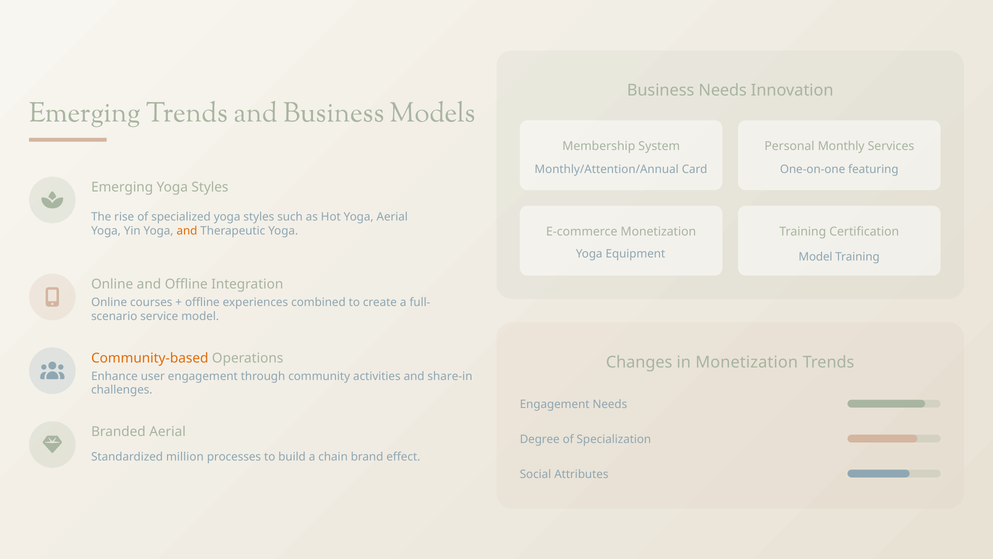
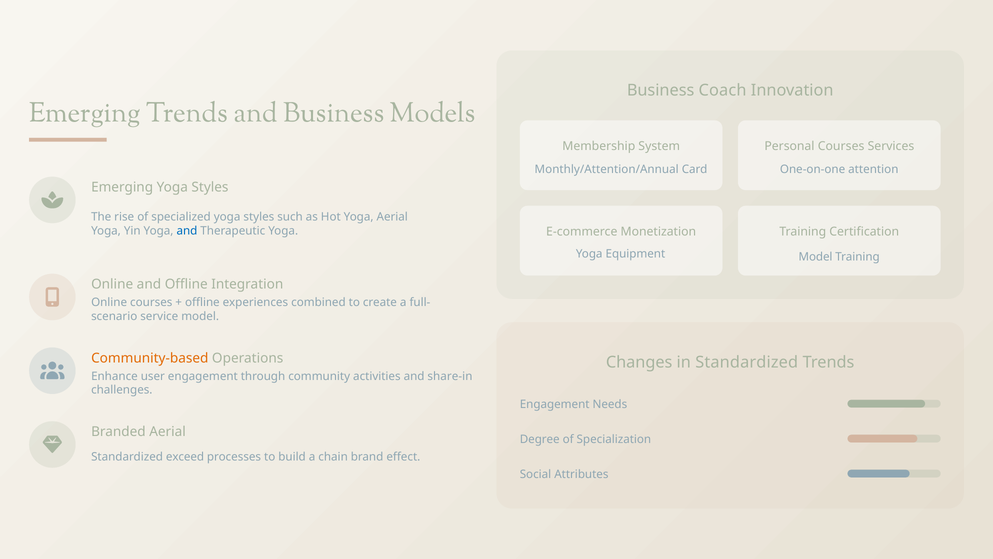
Business Needs: Needs -> Coach
Personal Monthly: Monthly -> Courses
featuring: featuring -> attention
and at (187, 231) colour: orange -> blue
in Monetization: Monetization -> Standardized
million: million -> exceed
